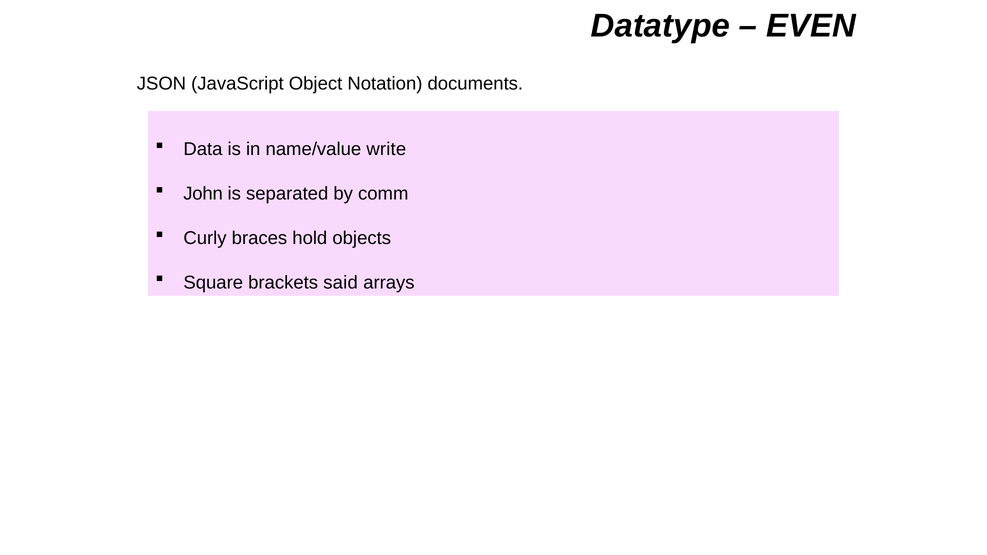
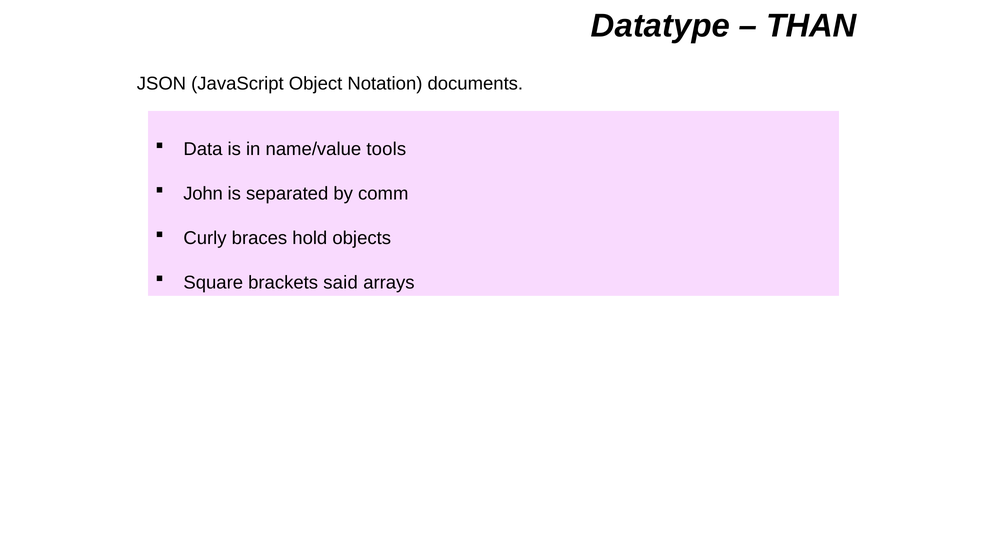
EVEN: EVEN -> THAN
write: write -> tools
